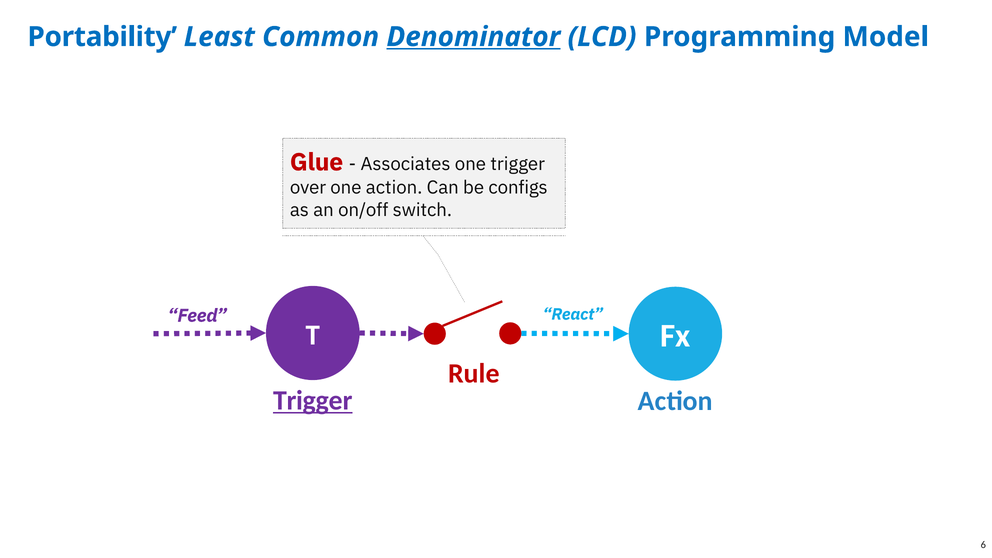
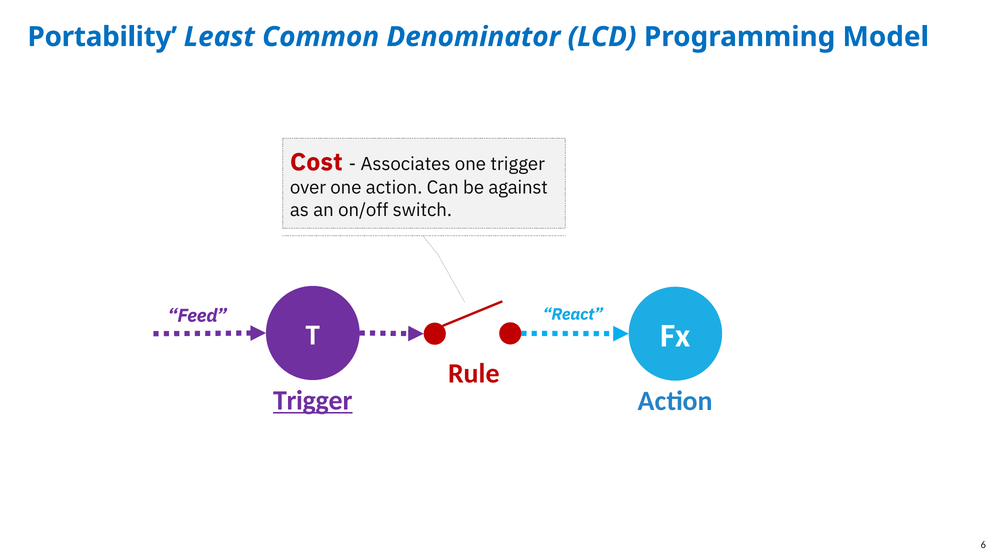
Denominator underline: present -> none
Glue: Glue -> Cost
configs: configs -> against
